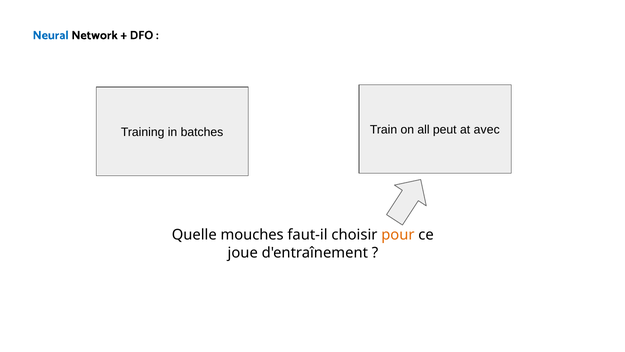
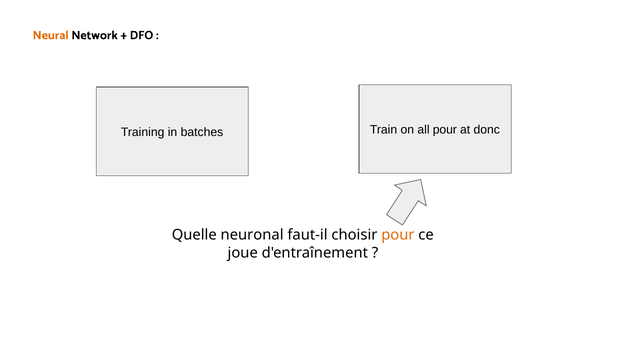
Neural colour: blue -> orange
all peut: peut -> pour
avec: avec -> donc
mouches: mouches -> neuronal
